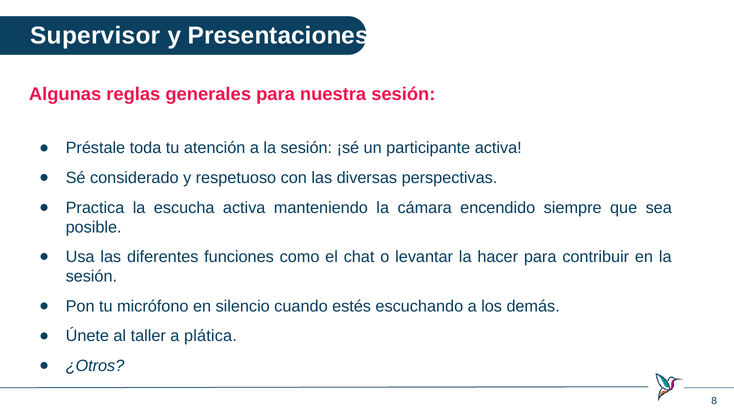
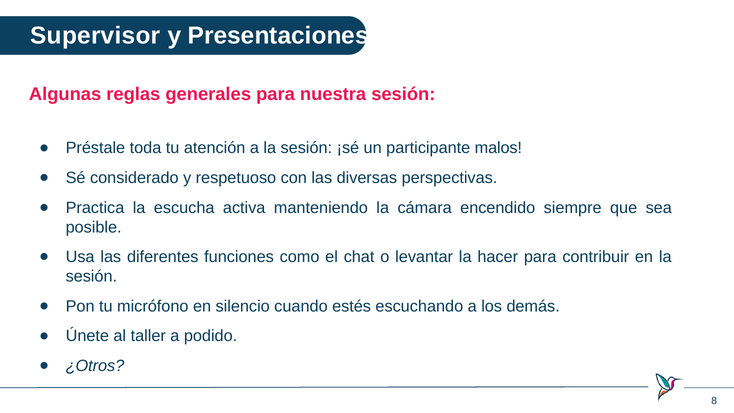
participante activa: activa -> malos
plática: plática -> podido
